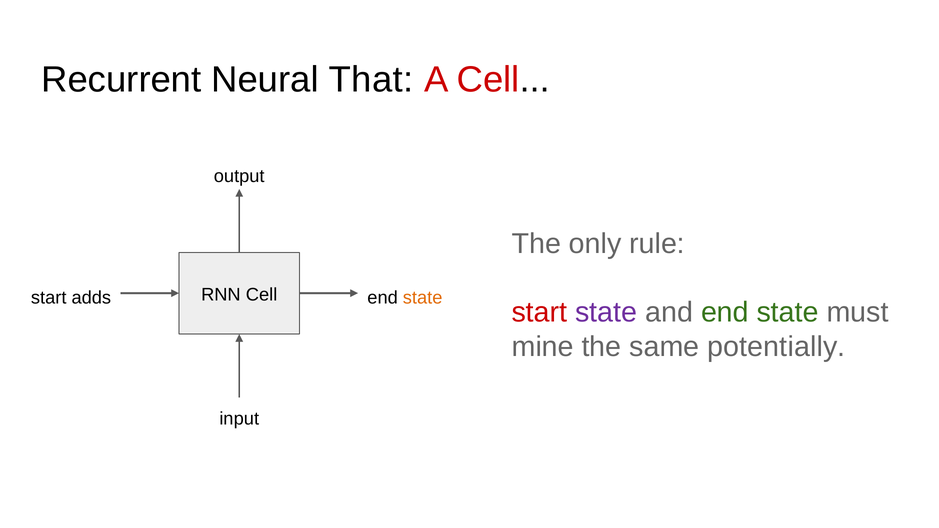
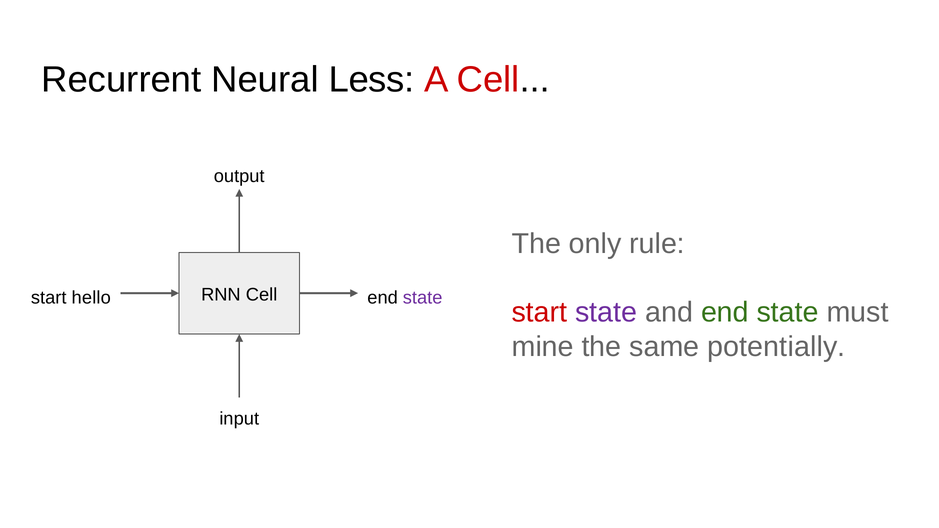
That: That -> Less
adds: adds -> hello
state at (423, 298) colour: orange -> purple
